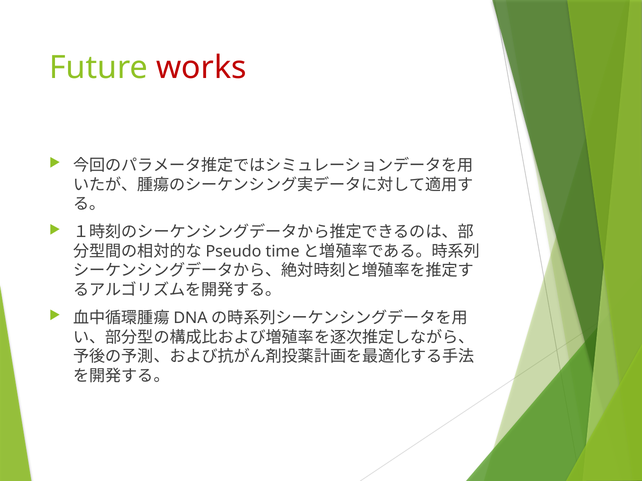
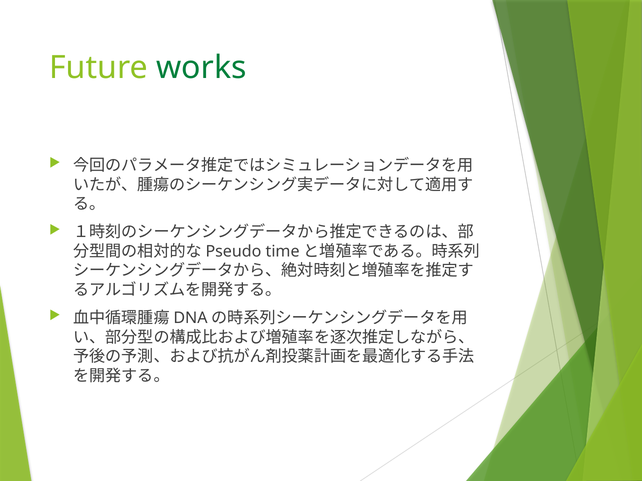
works colour: red -> green
